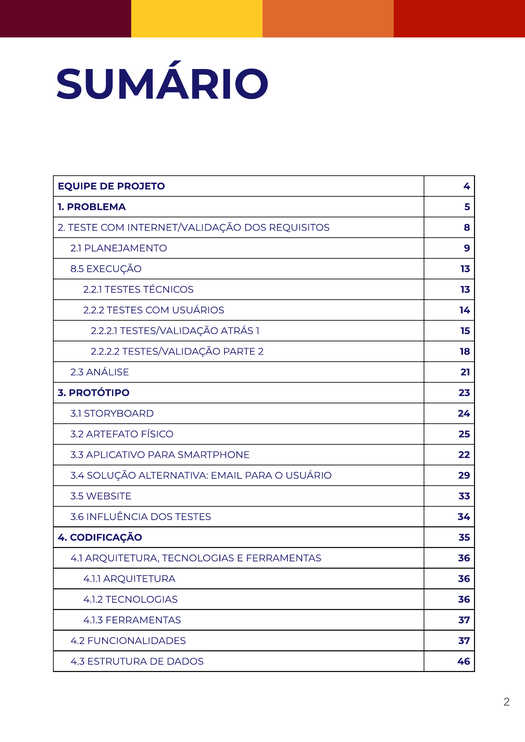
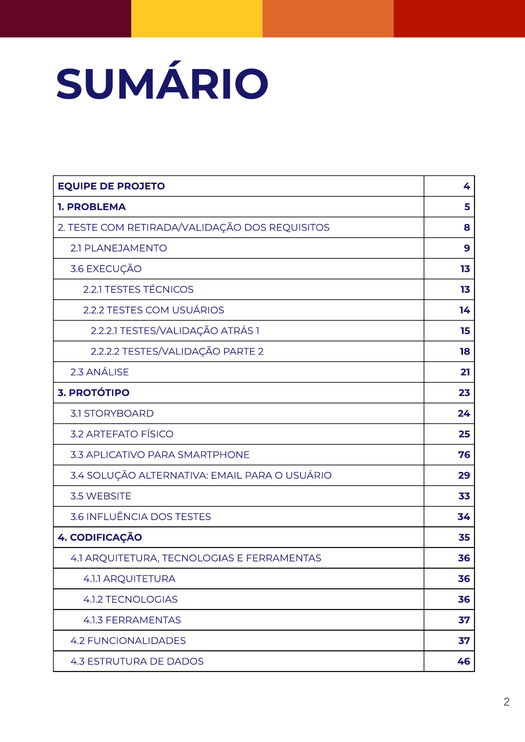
INTERNET/VALIDAÇÃO: INTERNET/VALIDAÇÃO -> RETIRADA/VALIDAÇÃO
8.5 at (77, 269): 8.5 -> 3.6
22: 22 -> 76
